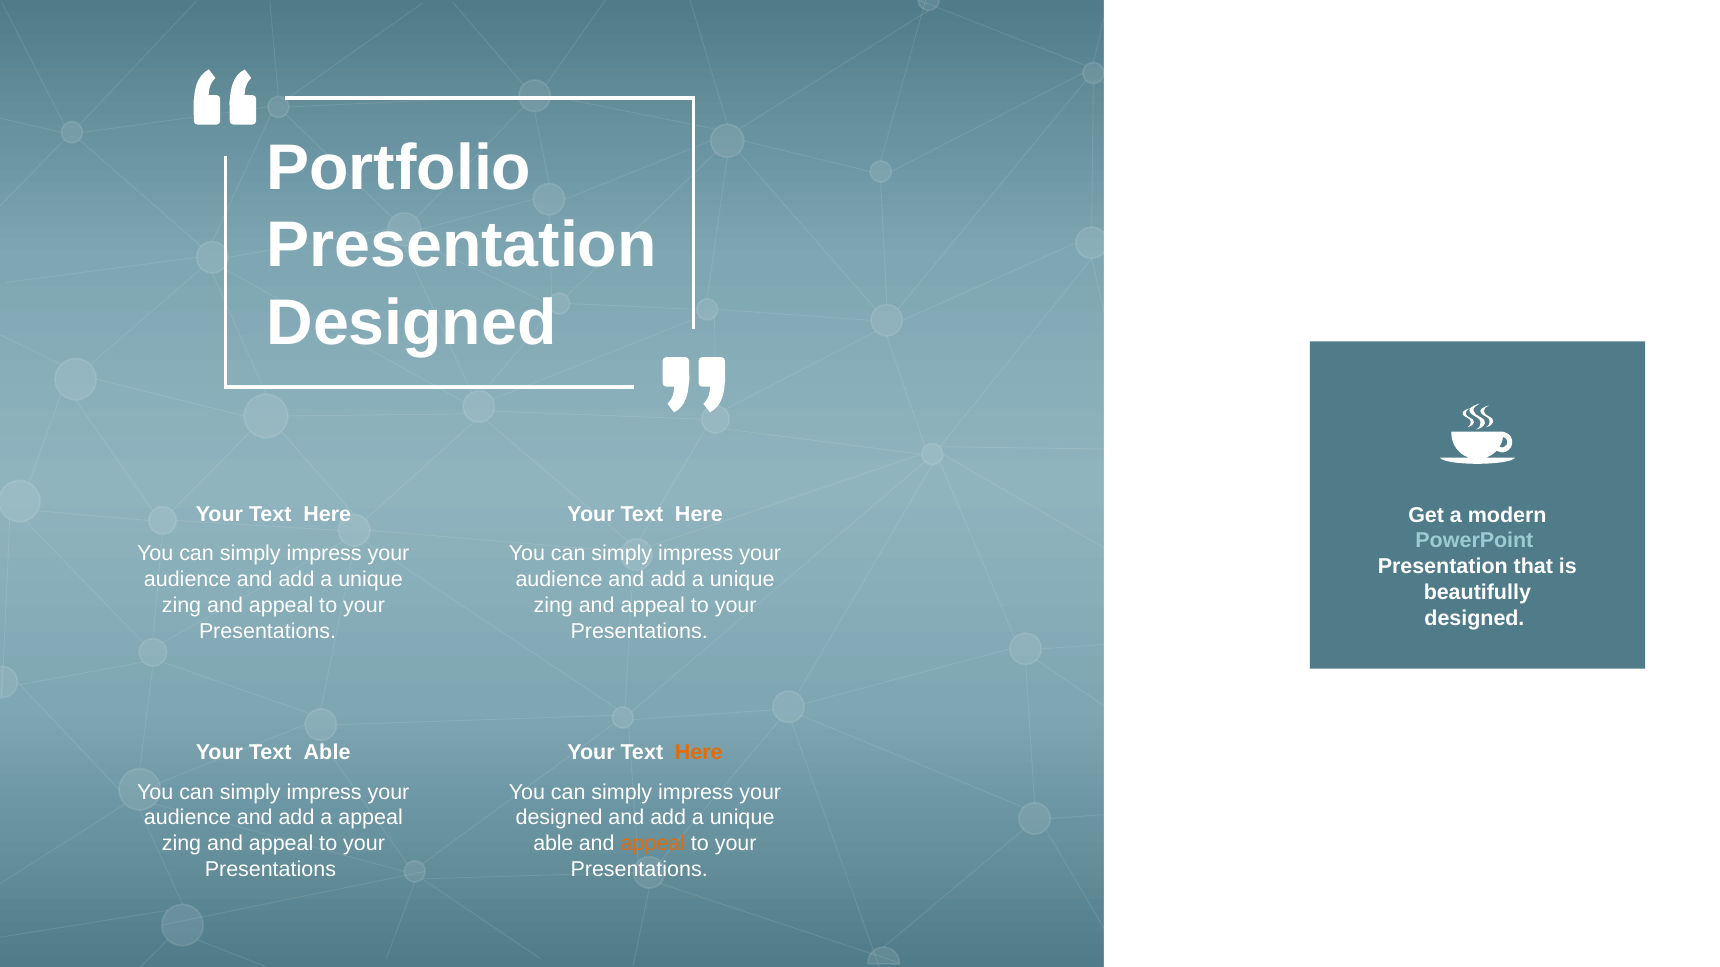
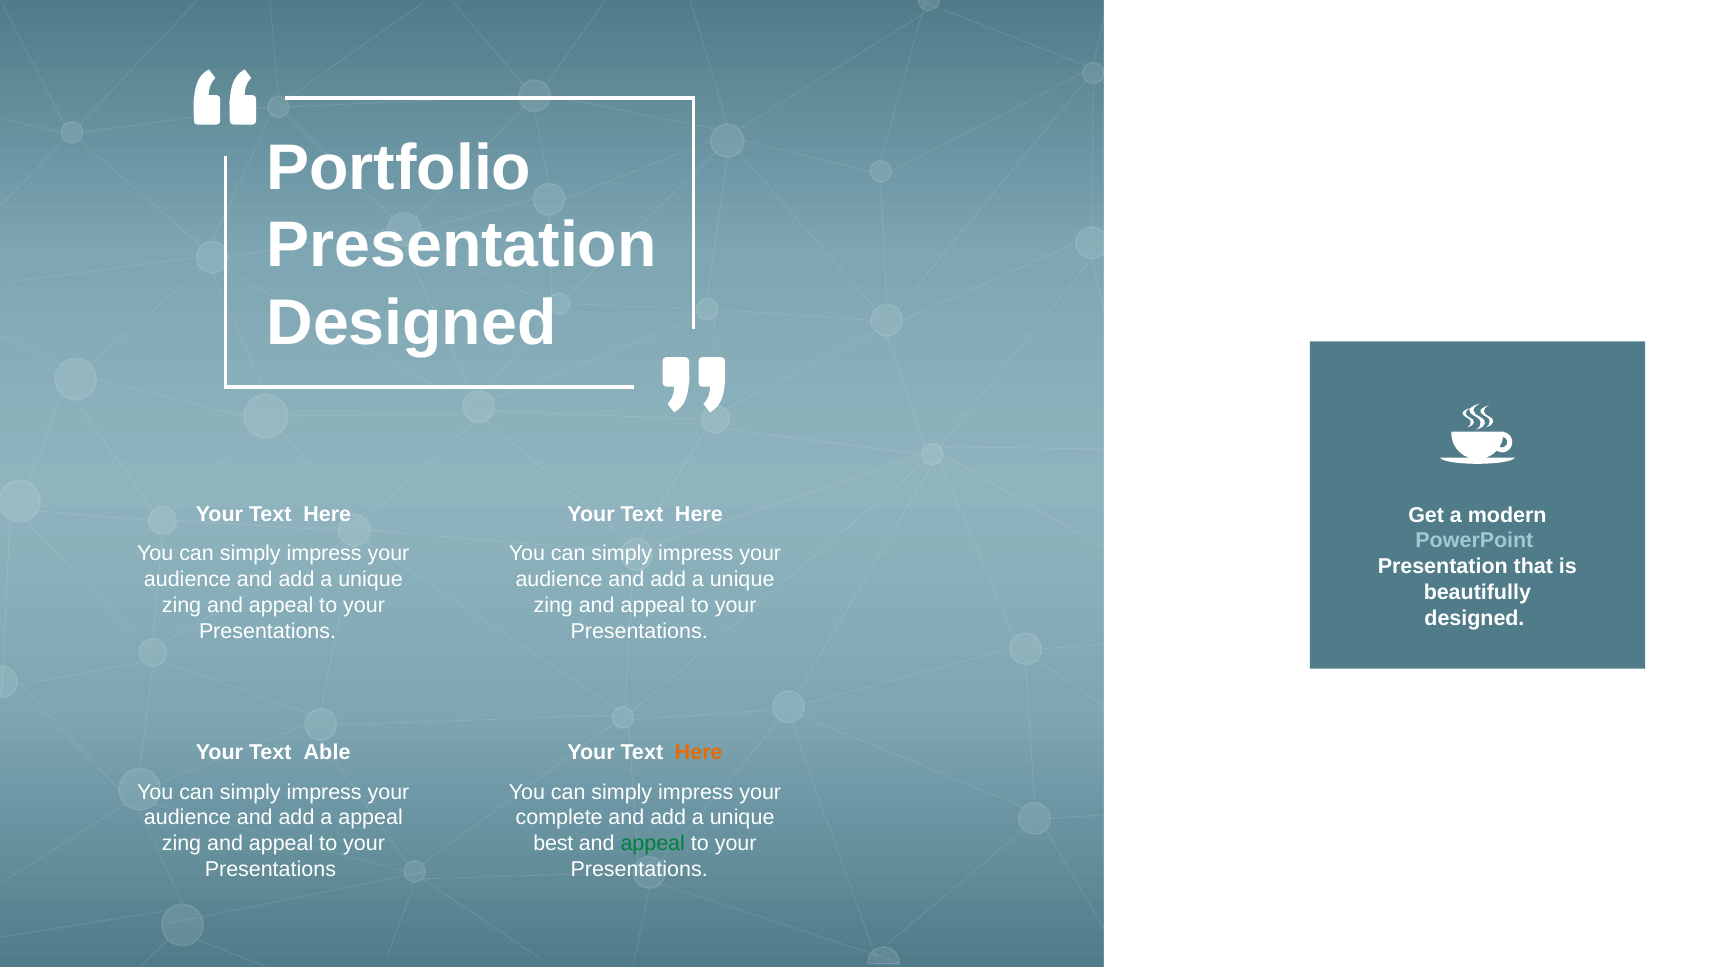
designed at (559, 818): designed -> complete
able at (553, 844): able -> best
appeal at (653, 844) colour: orange -> green
